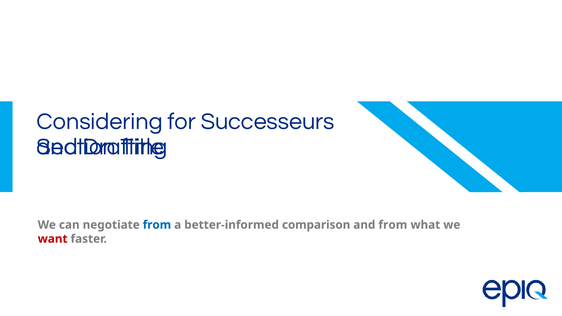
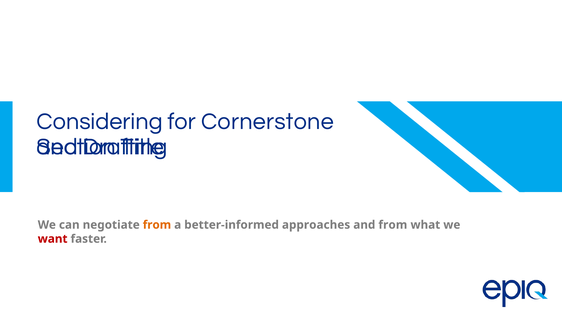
Successeurs: Successeurs -> Cornerstone
from at (157, 225) colour: blue -> orange
comparison: comparison -> approaches
